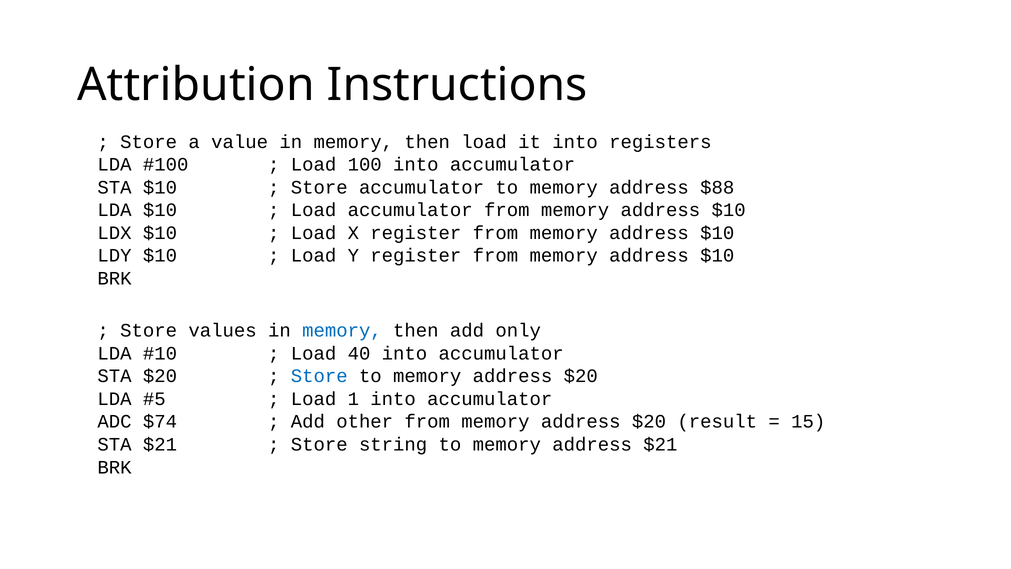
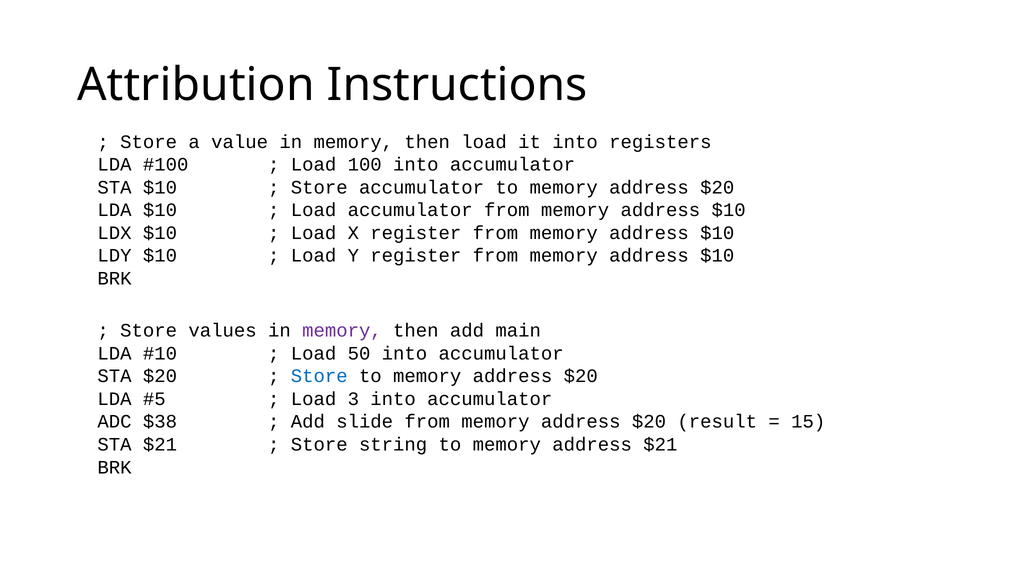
$88 at (717, 187): $88 -> $20
memory at (342, 331) colour: blue -> purple
only: only -> main
40: 40 -> 50
1: 1 -> 3
$74: $74 -> $38
other: other -> slide
